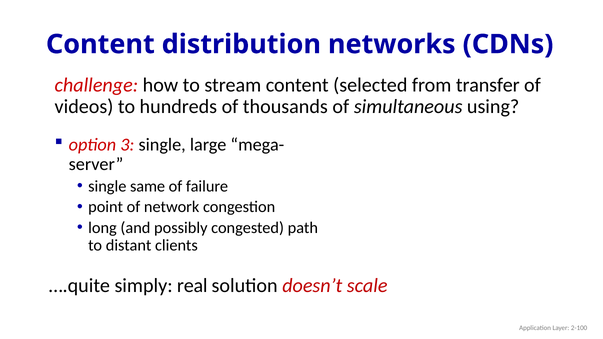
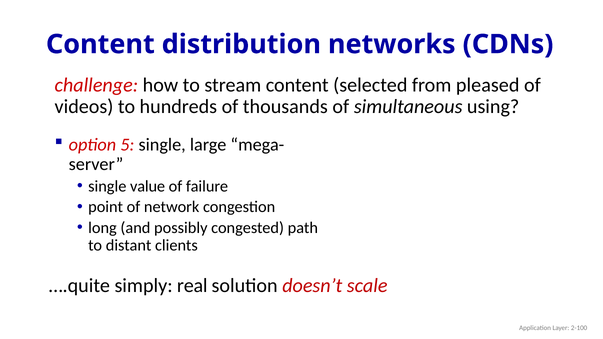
transfer: transfer -> pleased
3: 3 -> 5
same: same -> value
